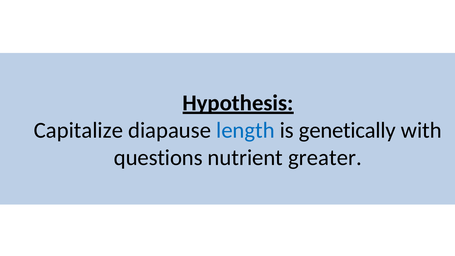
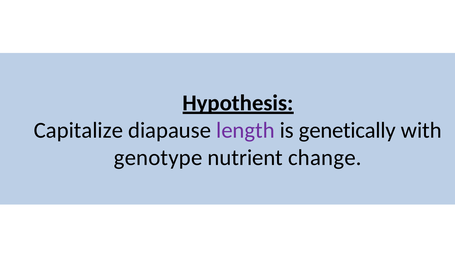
length colour: blue -> purple
questions: questions -> genotype
greater: greater -> change
